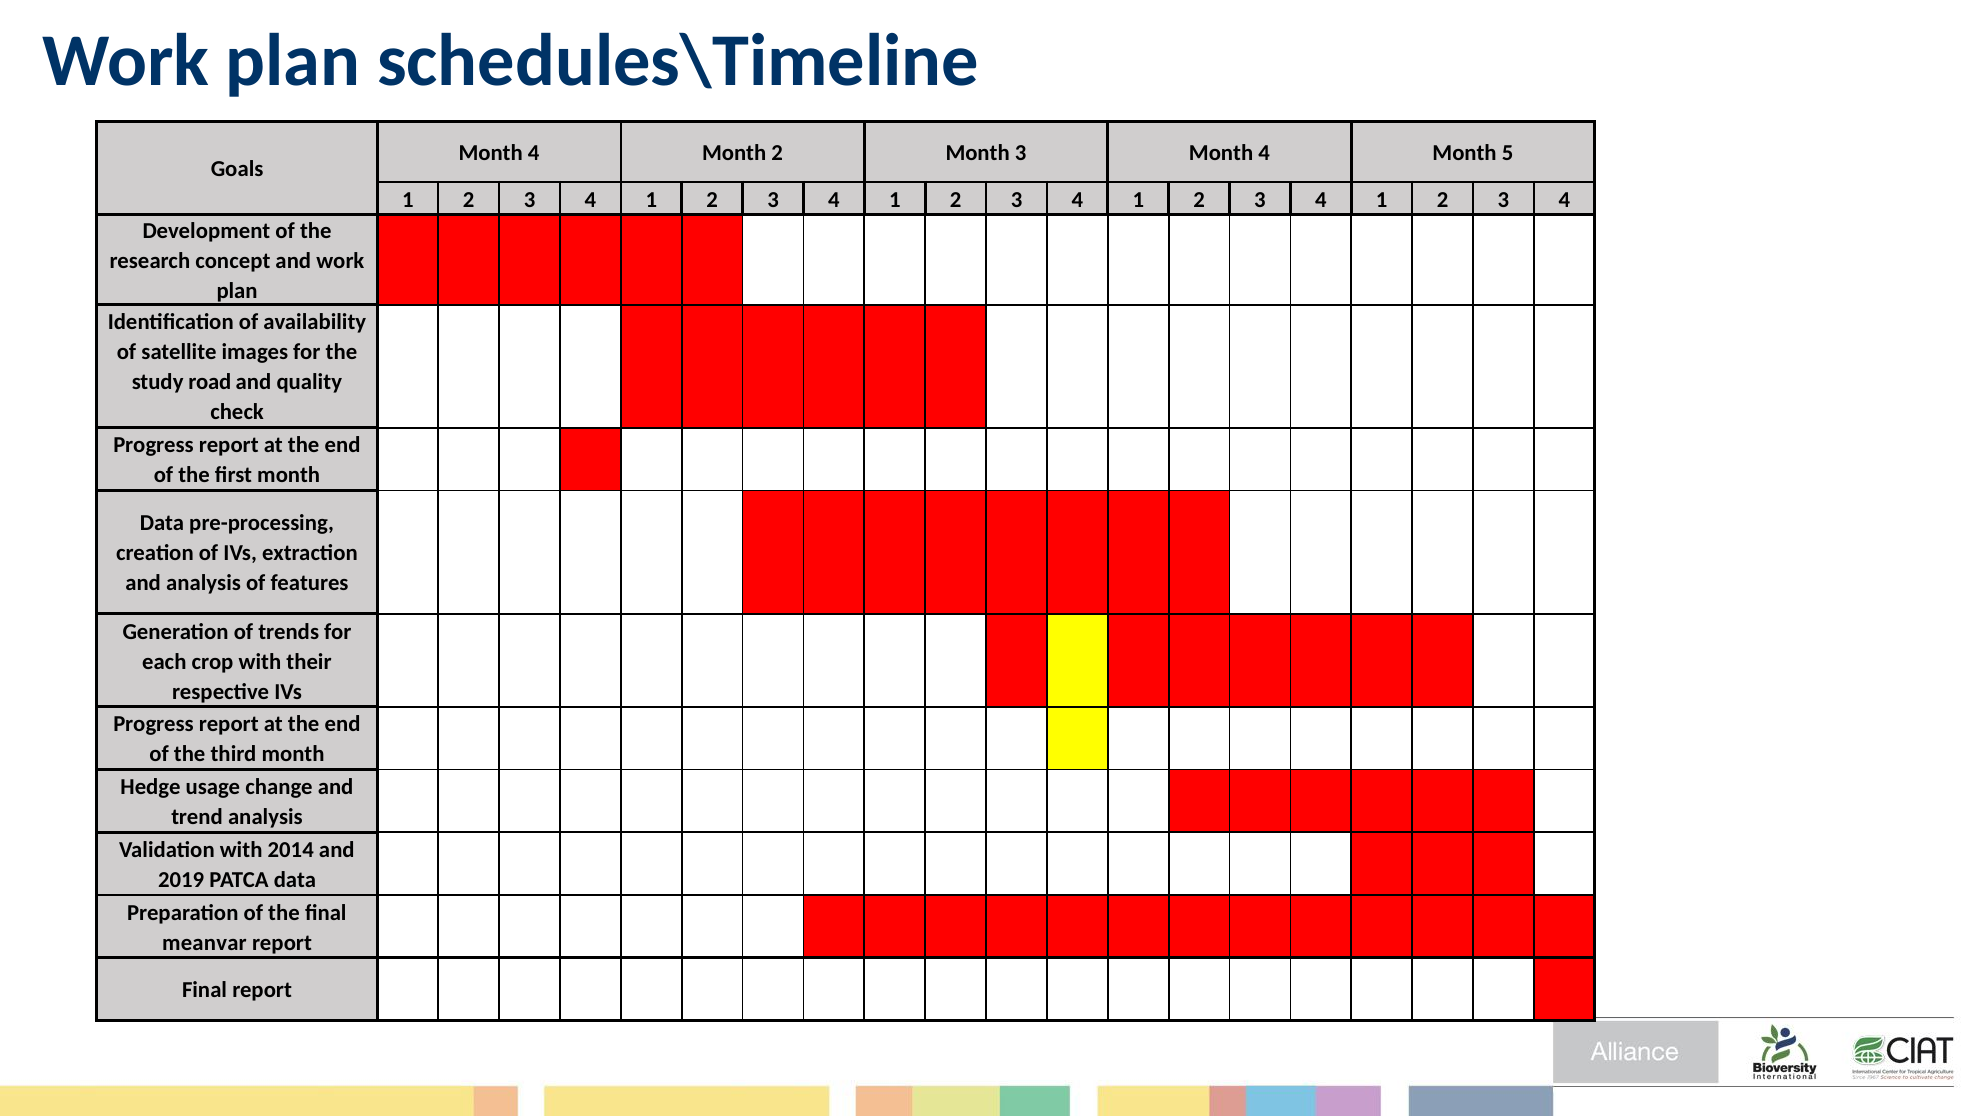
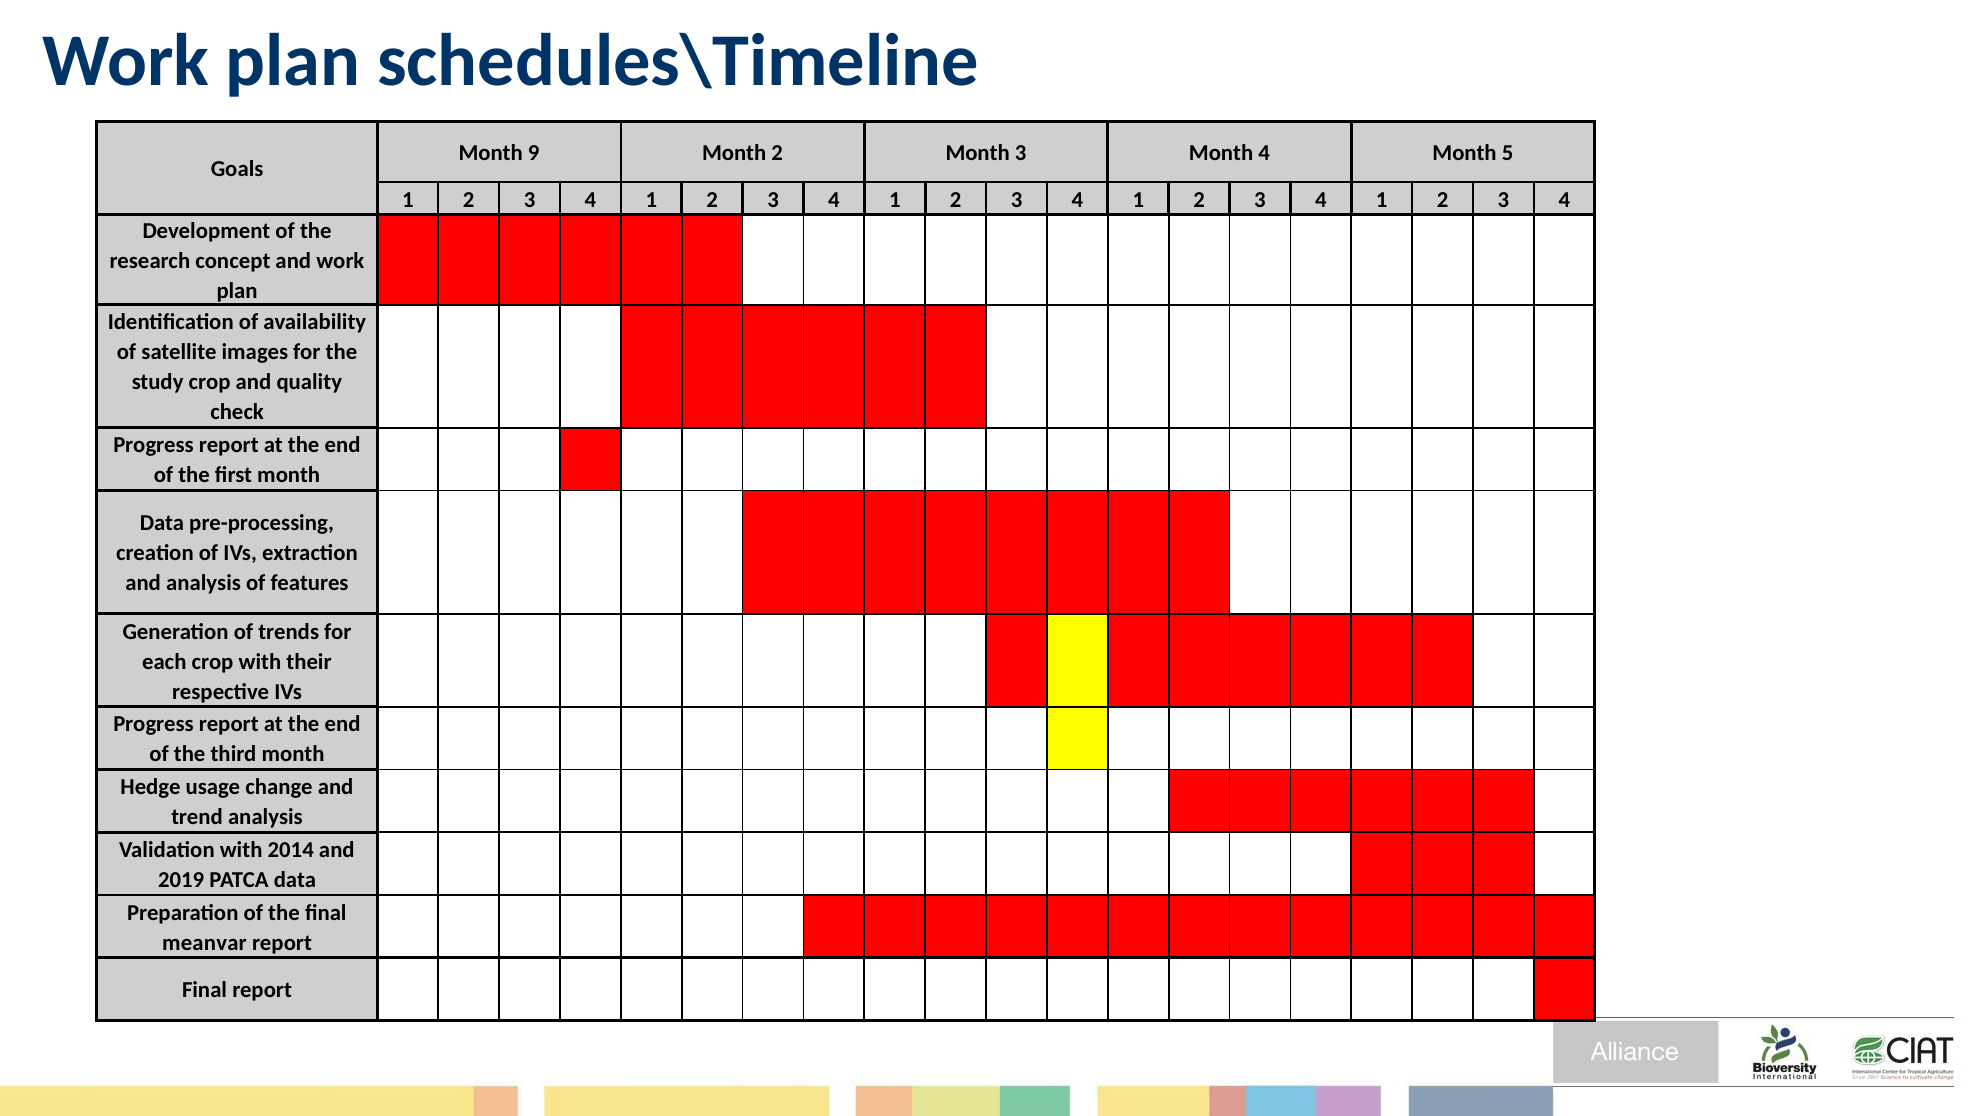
4 at (534, 153): 4 -> 9
study road: road -> crop
